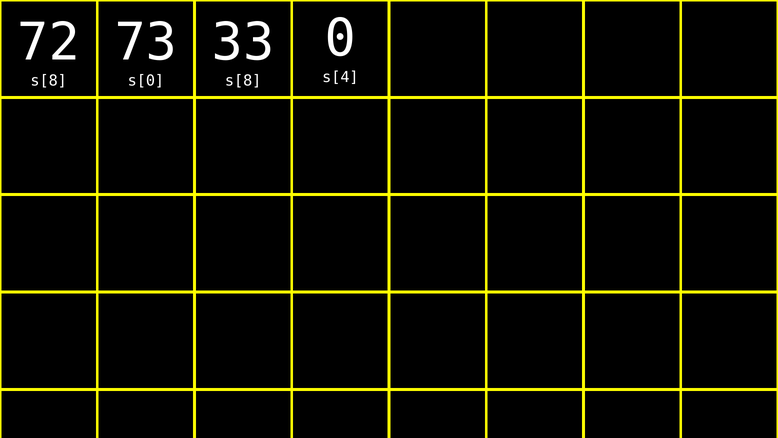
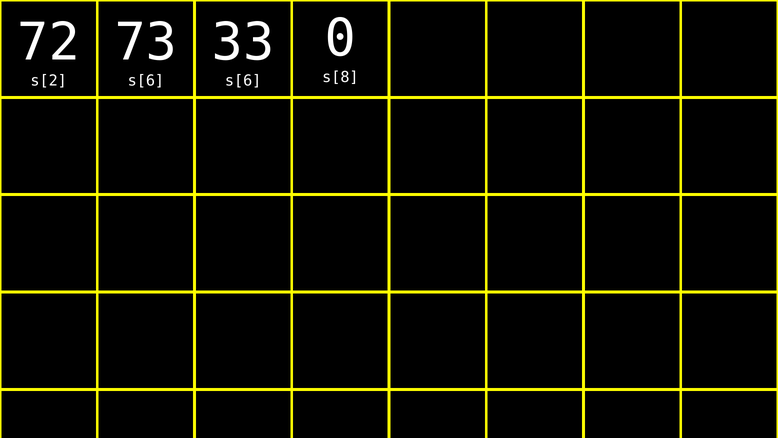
s[4: s[4 -> s[8
s[8 at (49, 81): s[8 -> s[2
s[0 at (146, 81): s[0 -> s[6
s[8 at (243, 81): s[8 -> s[6
